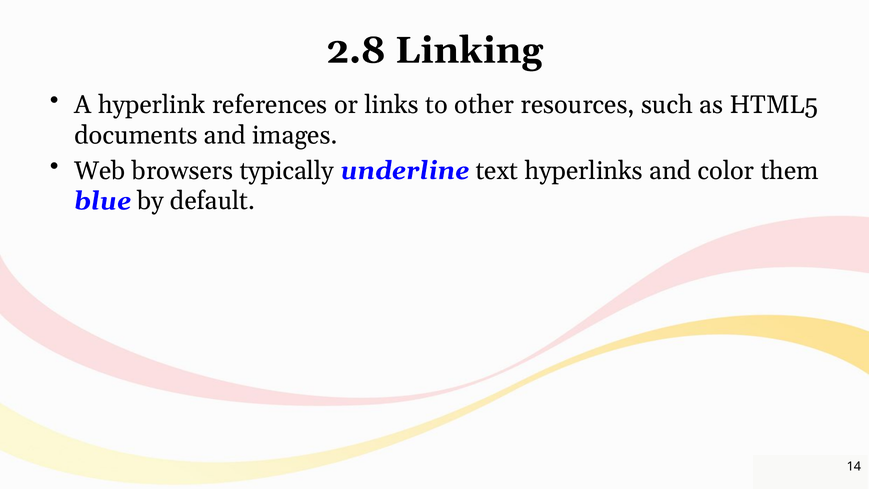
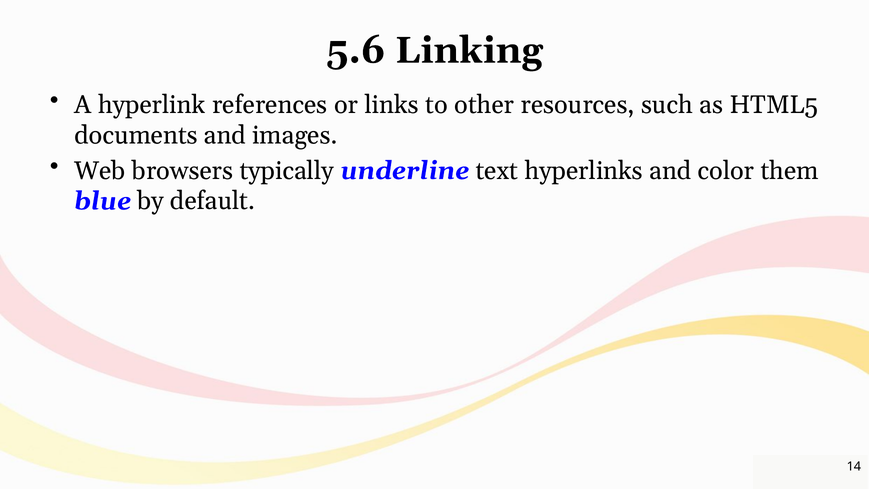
2.8: 2.8 -> 5.6
